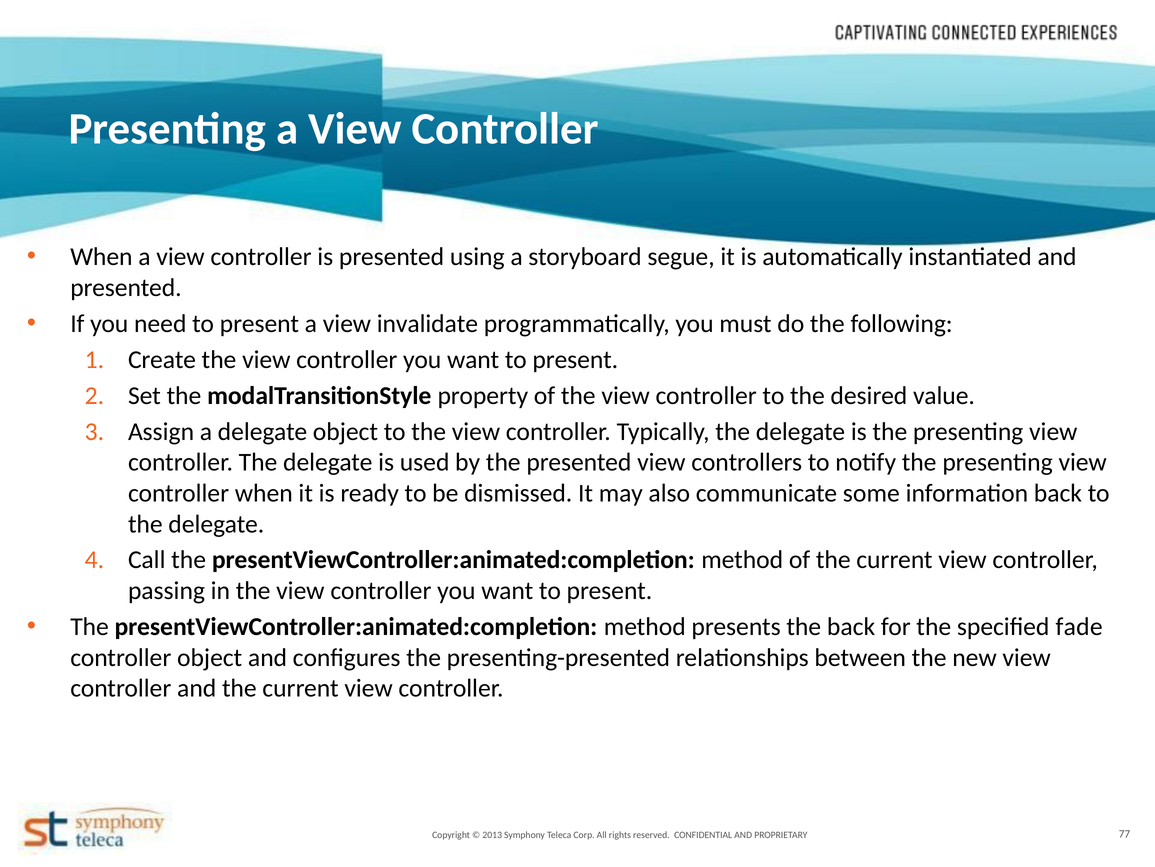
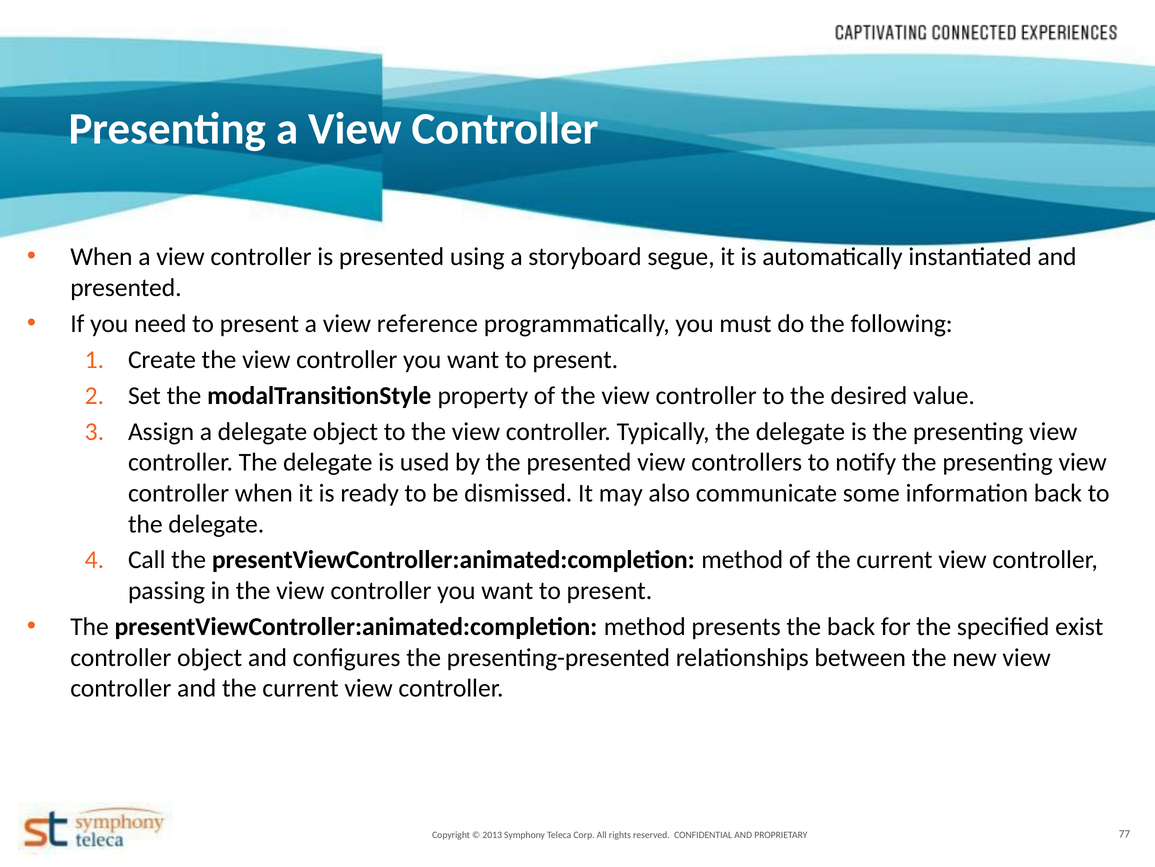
invalidate: invalidate -> reference
fade: fade -> exist
